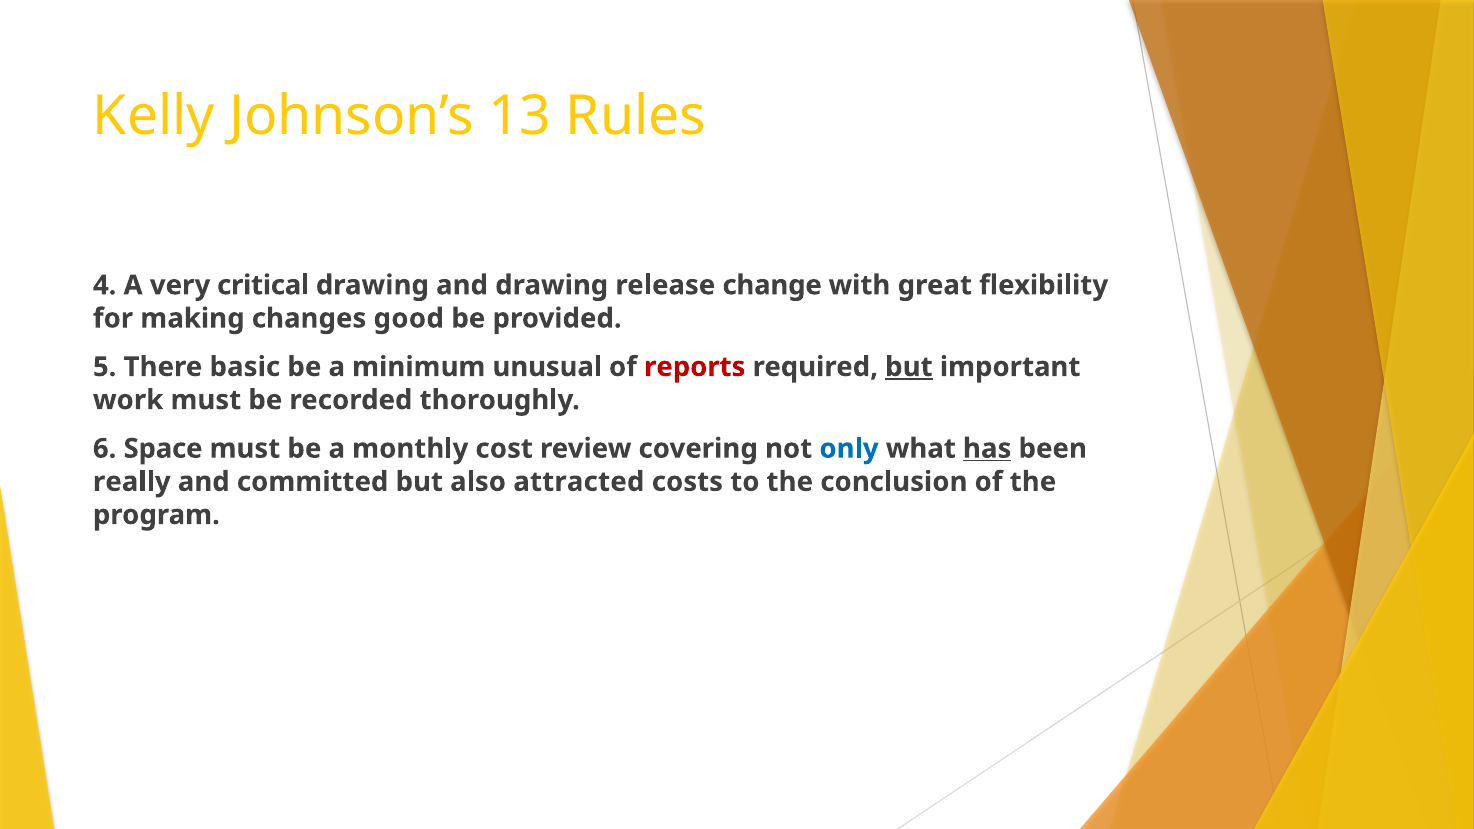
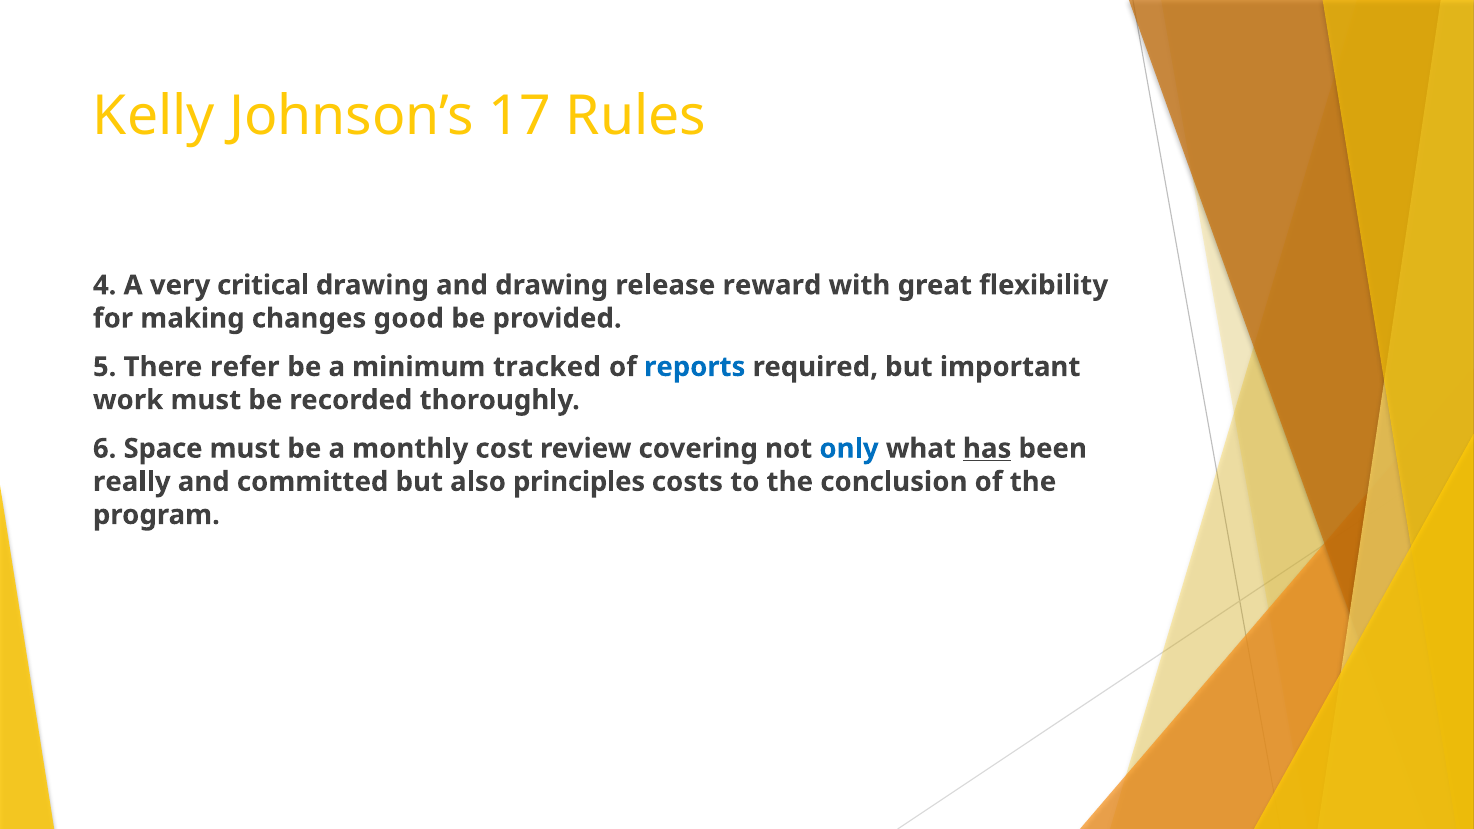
13: 13 -> 17
change: change -> reward
basic: basic -> refer
unusual: unusual -> tracked
reports colour: red -> blue
but at (909, 367) underline: present -> none
attracted: attracted -> principles
